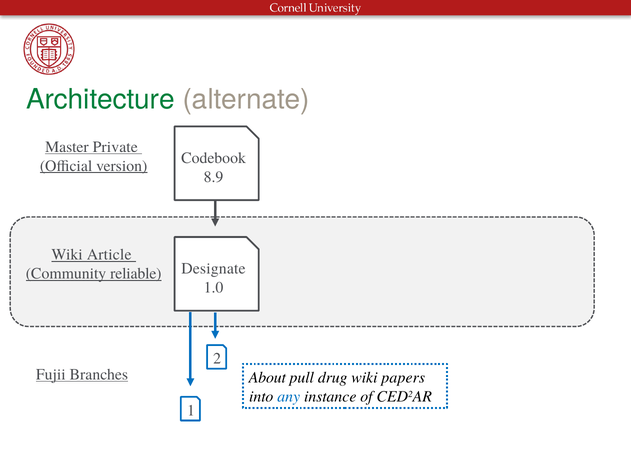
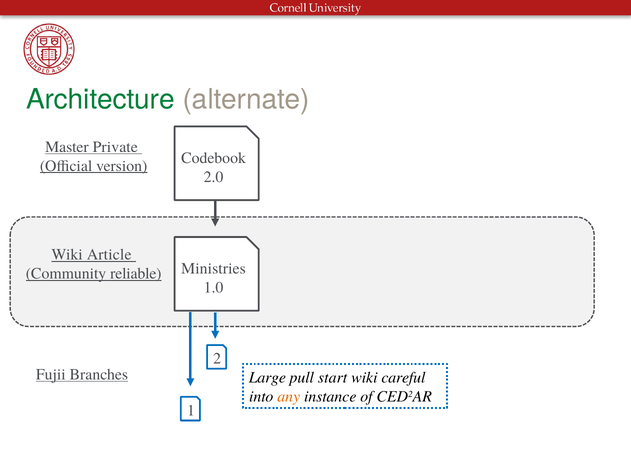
8.9: 8.9 -> 2.0
Designate: Designate -> Ministries
About: About -> Large
drug: drug -> start
papers: papers -> careful
any colour: blue -> orange
